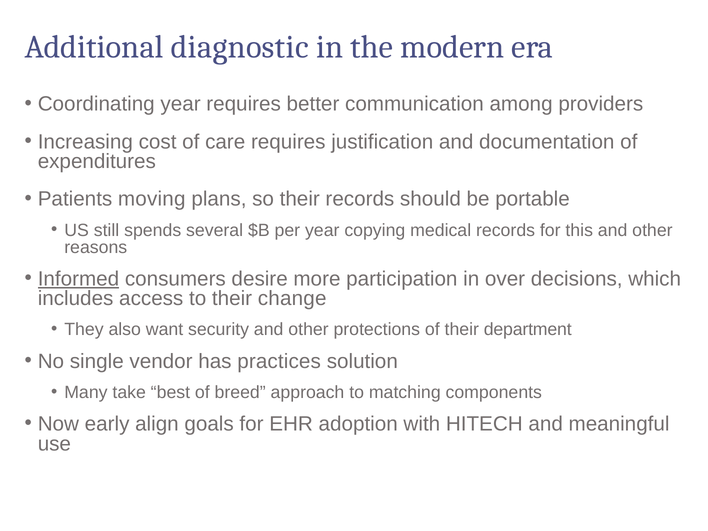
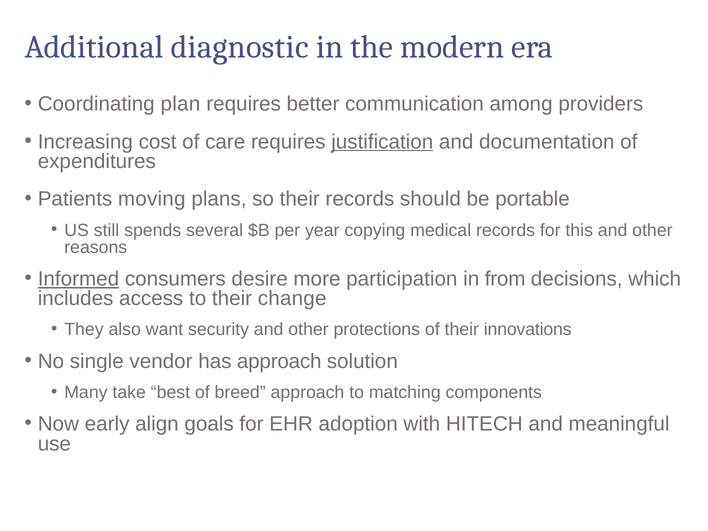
Coordinating year: year -> plan
justification underline: none -> present
over: over -> from
department: department -> innovations
has practices: practices -> approach
